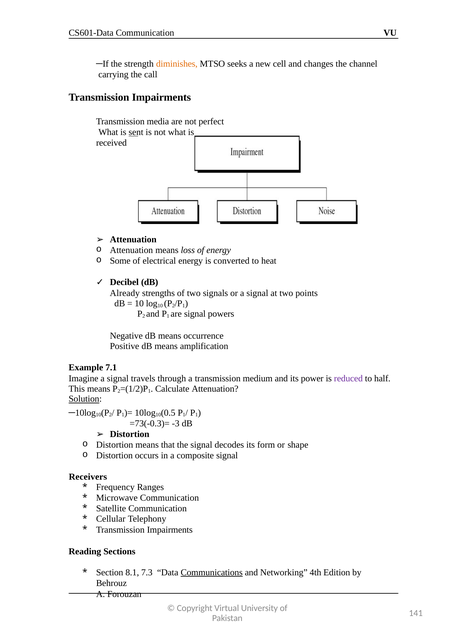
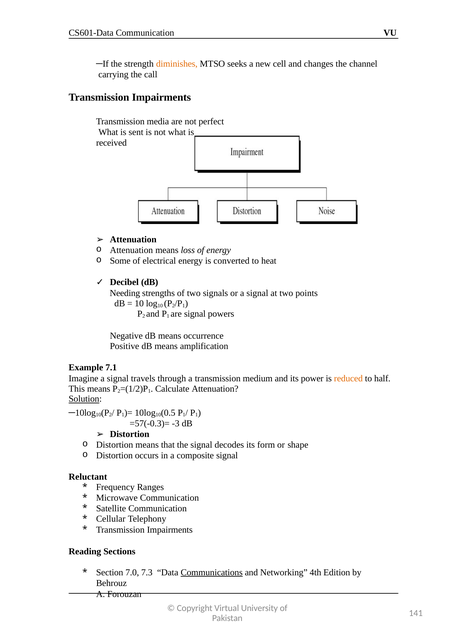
sent underline: present -> none
Already: Already -> Needing
reduced colour: purple -> orange
=73(-0.3)=: =73(-0.3)= -> =57(-0.3)=
Receivers: Receivers -> Reluctant
8.1: 8.1 -> 7.0
